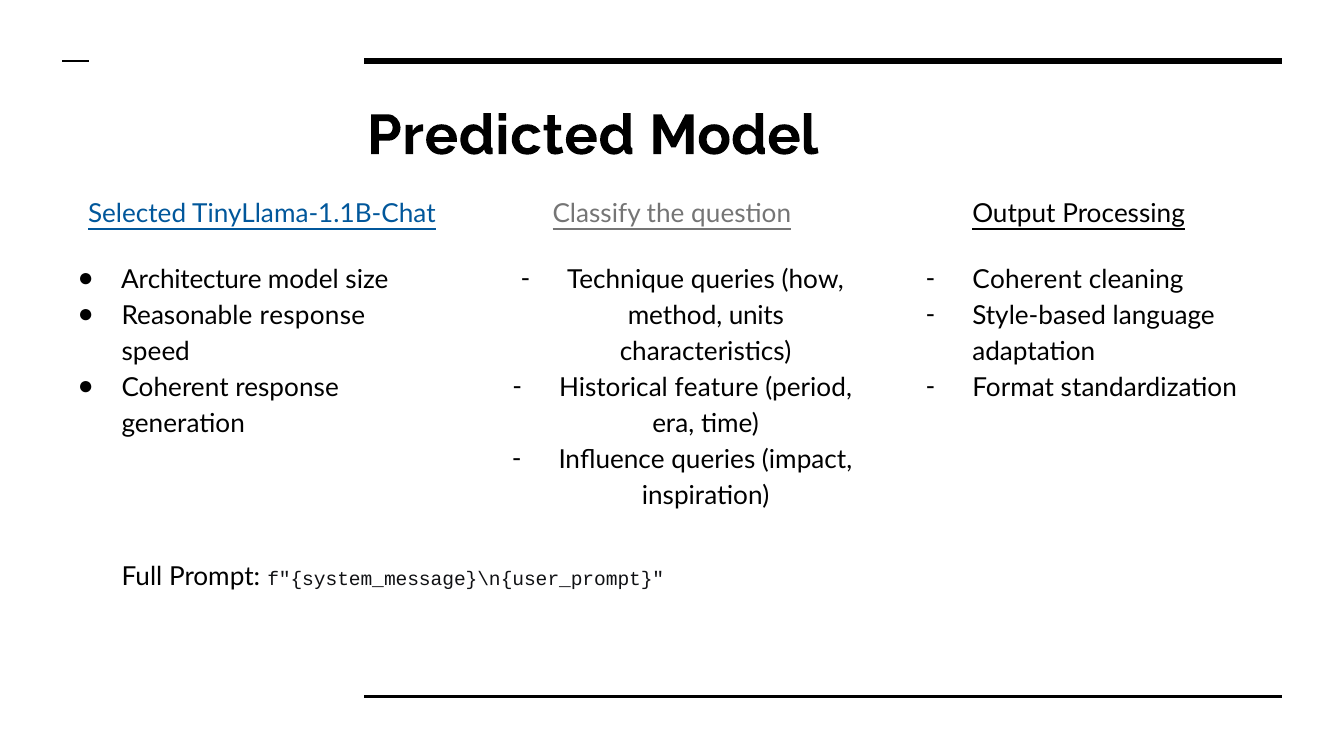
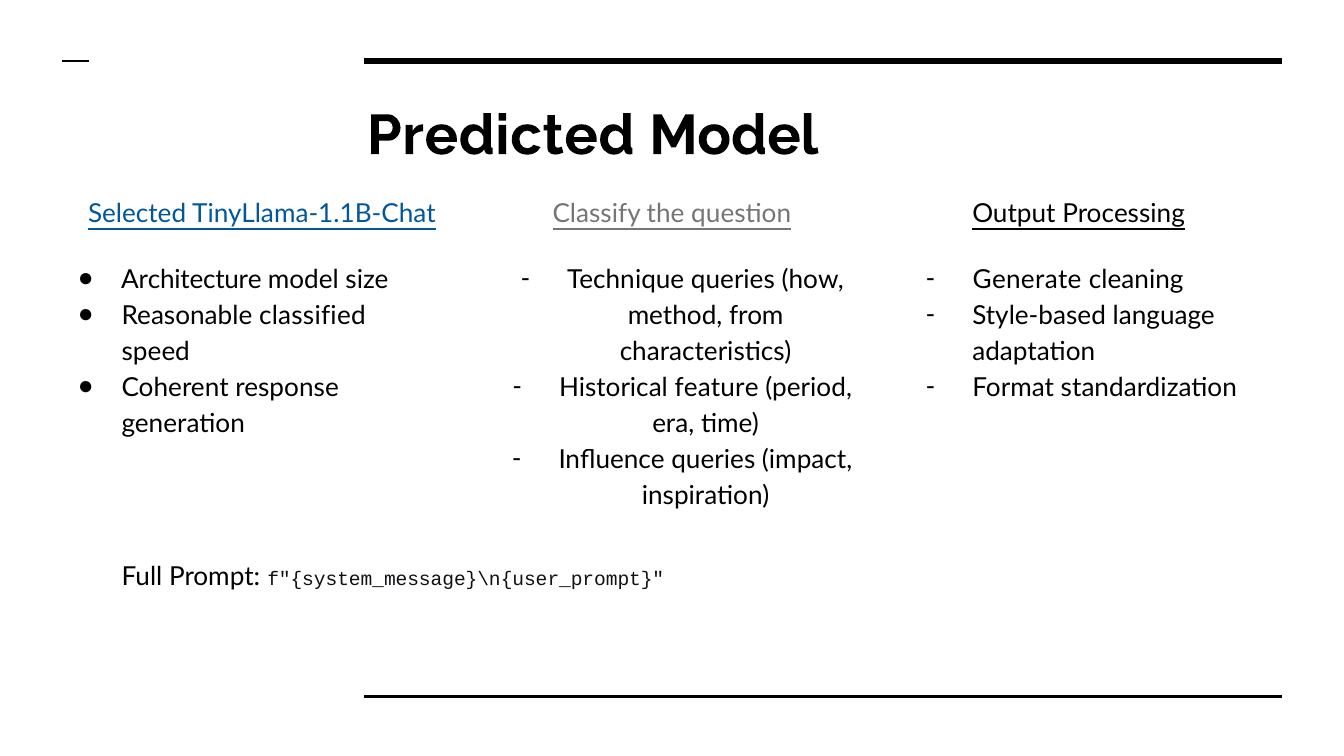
Coherent at (1027, 280): Coherent -> Generate
Reasonable response: response -> classified
units: units -> from
